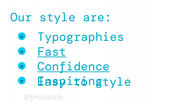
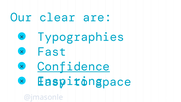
Our style: style -> clear
Fast underline: present -> none
style at (113, 82): style -> space
